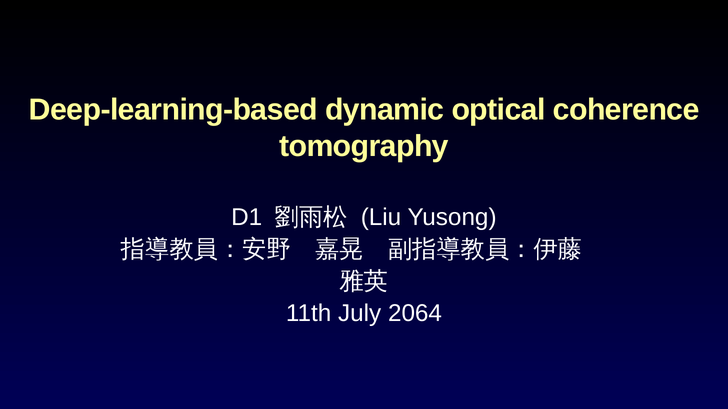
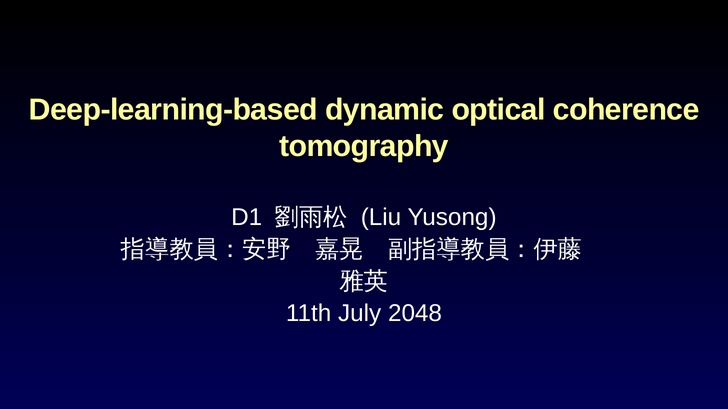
2064: 2064 -> 2048
